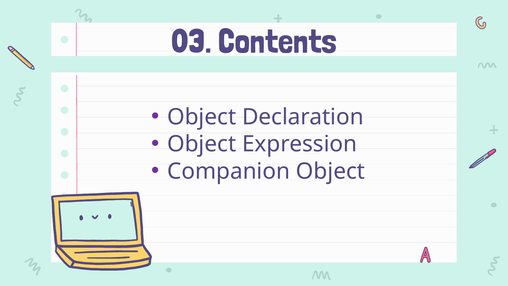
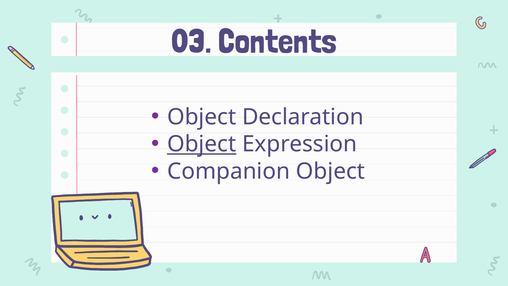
Object at (202, 144) underline: none -> present
